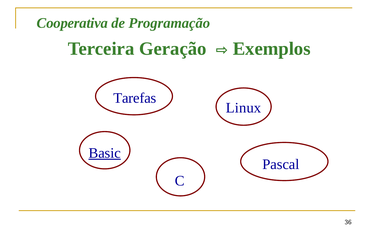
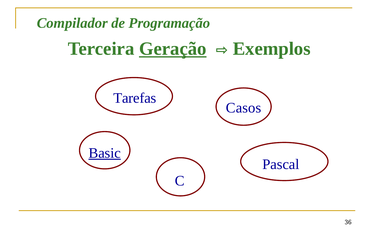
Cooperativa: Cooperativa -> Compilador
Geração underline: none -> present
Linux: Linux -> Casos
